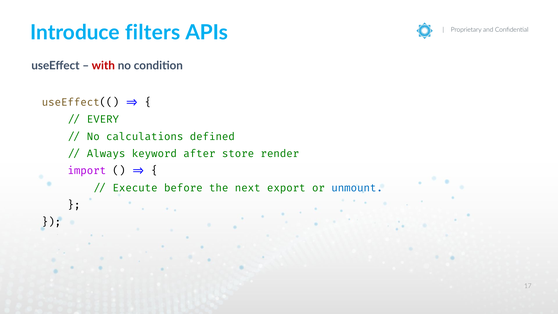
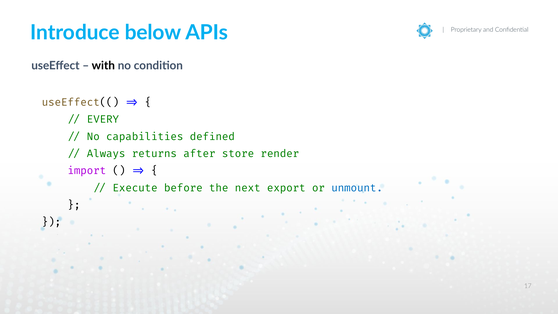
filters: filters -> below
with colour: red -> black
calculations: calculations -> capabilities
keyword: keyword -> returns
